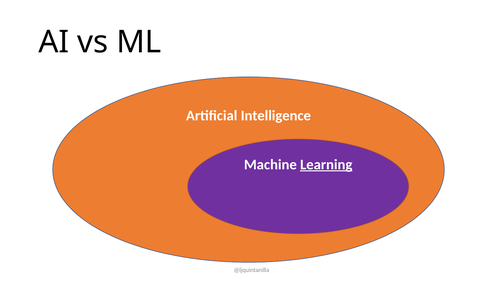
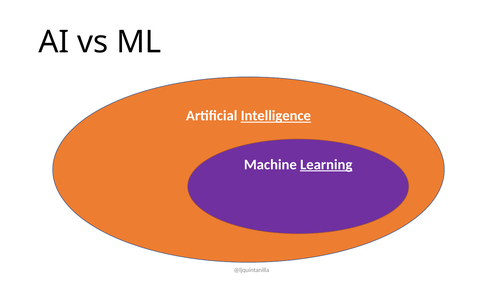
Intelligence underline: none -> present
